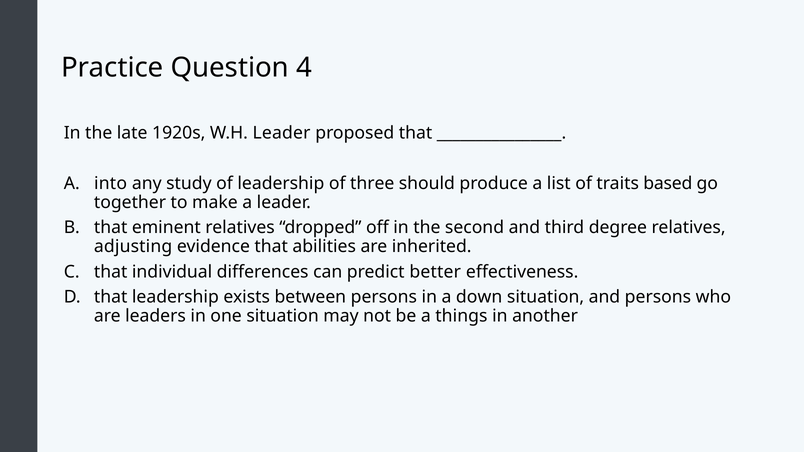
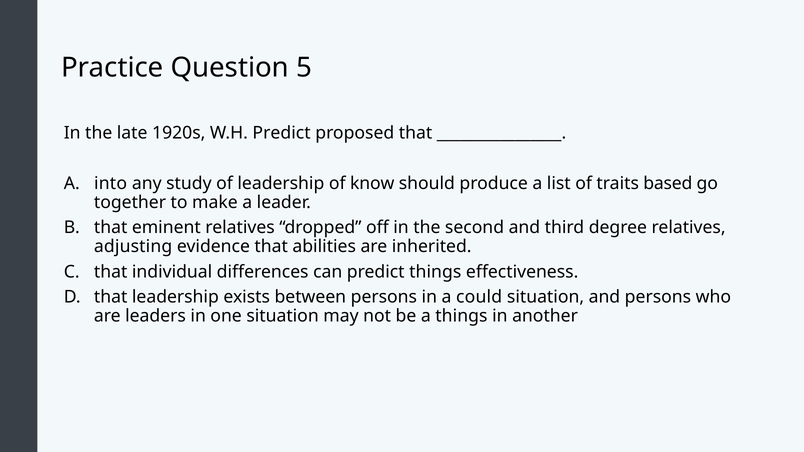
4: 4 -> 5
W.H Leader: Leader -> Predict
three: three -> know
predict better: better -> things
down: down -> could
